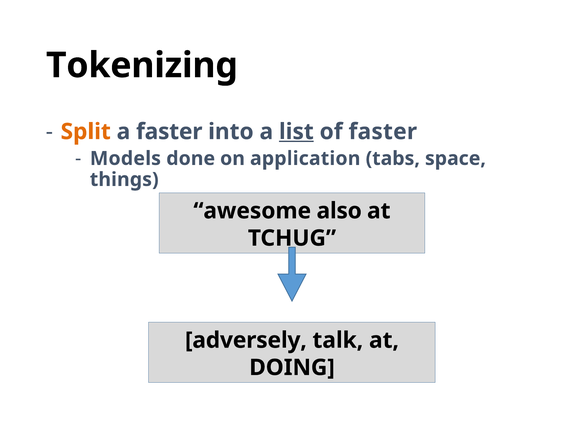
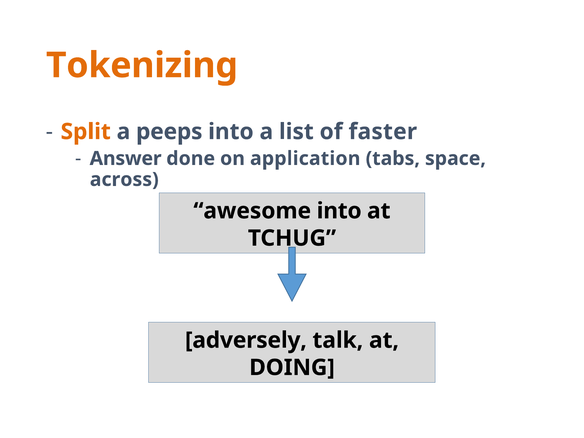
Tokenizing colour: black -> orange
a faster: faster -> peeps
list underline: present -> none
Models: Models -> Answer
things: things -> across
awesome also: also -> into
